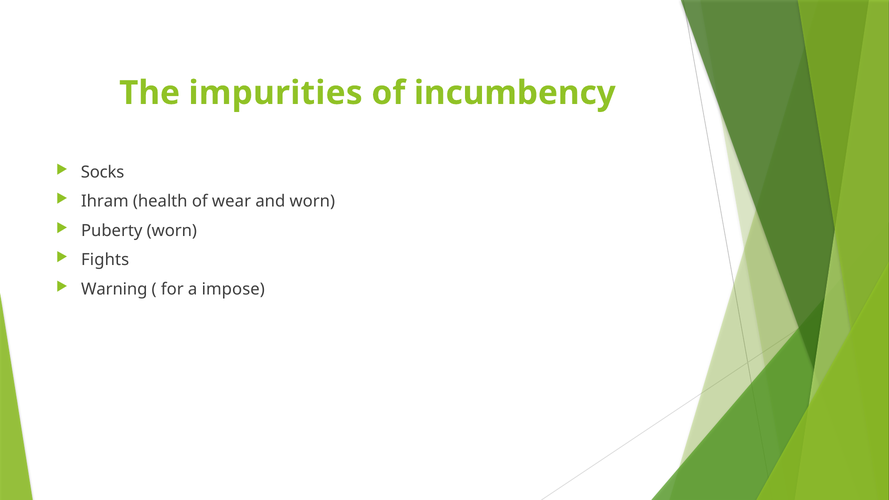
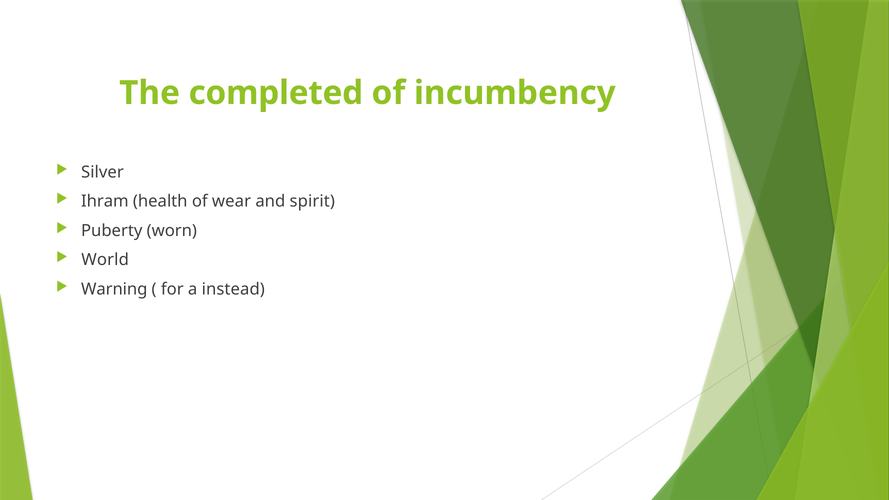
impurities: impurities -> completed
Socks: Socks -> Silver
and worn: worn -> spirit
Fights: Fights -> World
impose: impose -> instead
